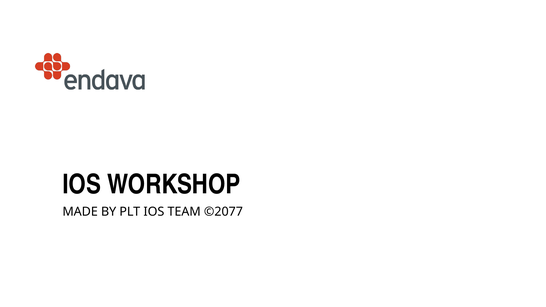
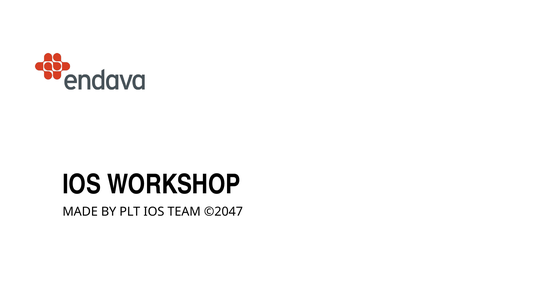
©2077: ©2077 -> ©2047
